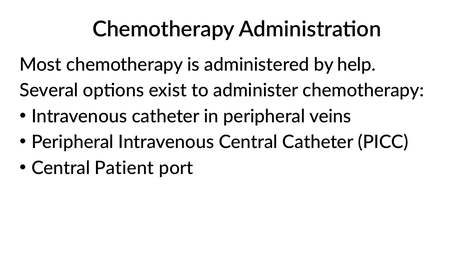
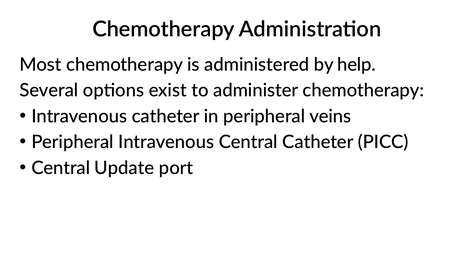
Patient: Patient -> Update
